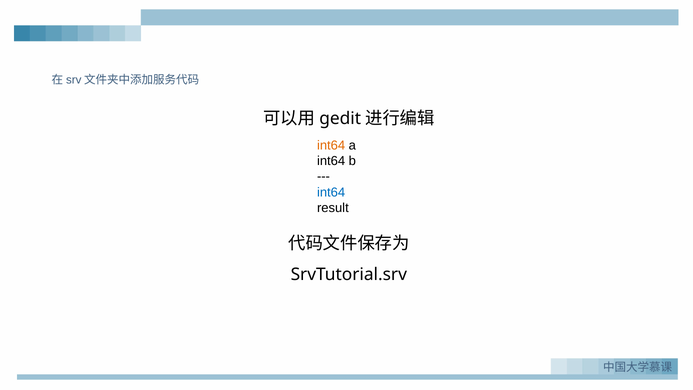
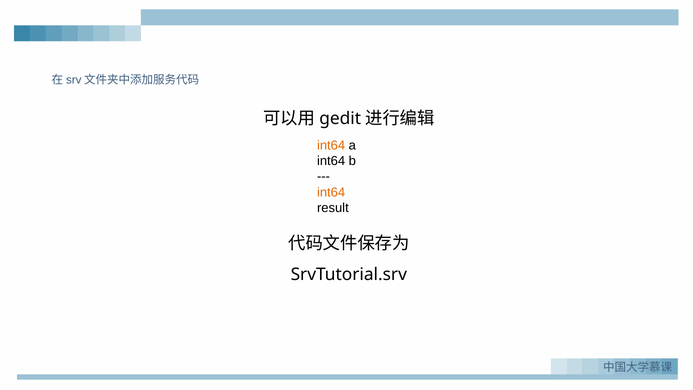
int64 at (331, 192) colour: blue -> orange
